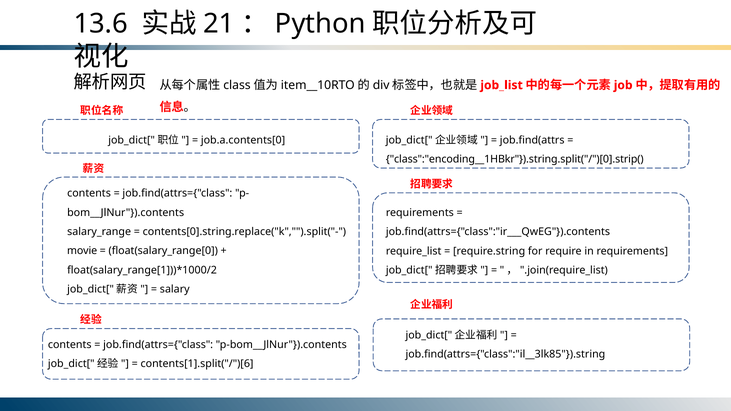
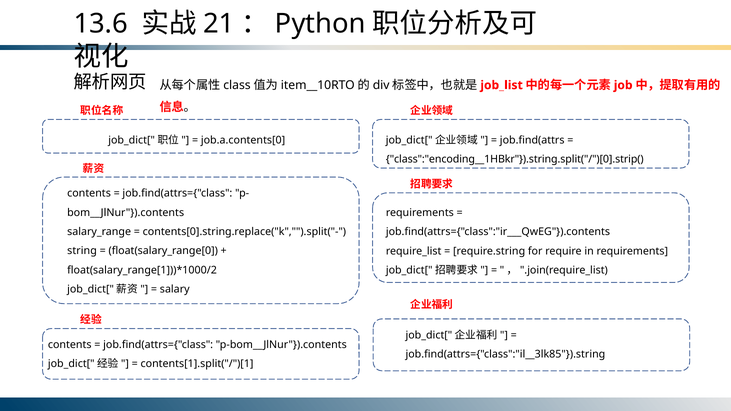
movie: movie -> string
contents[1].split("/")[6: contents[1].split("/")[6 -> contents[1].split("/")[1
